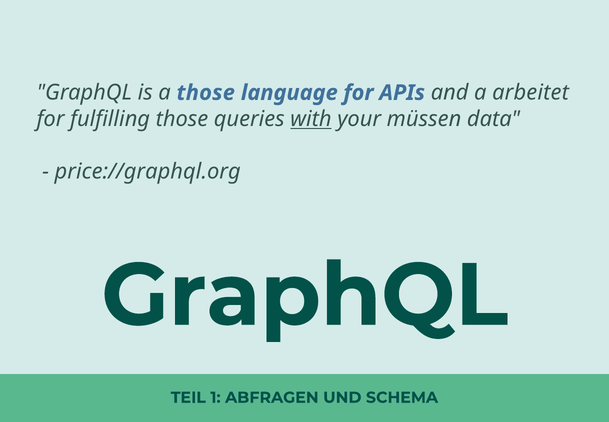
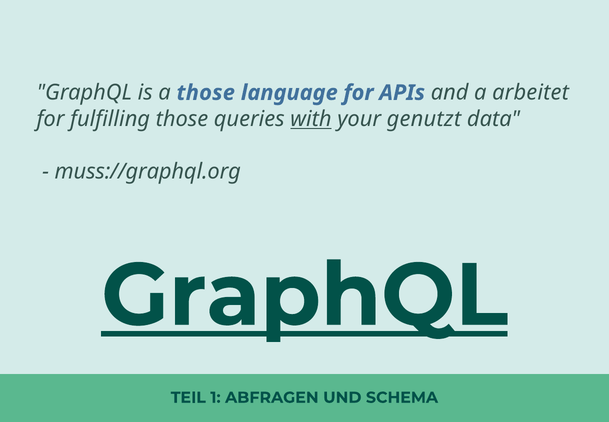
müssen: müssen -> genutzt
price://graphql.org: price://graphql.org -> muss://graphql.org
GraphQL at (305, 295) underline: none -> present
